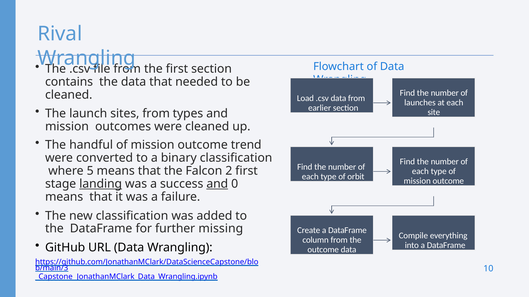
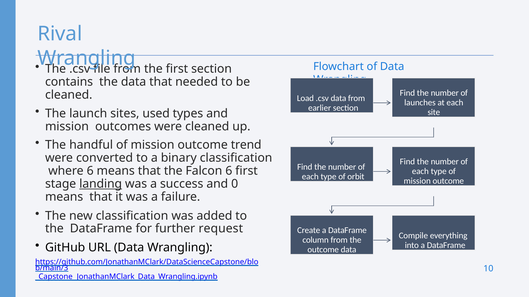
sites from: from -> used
where 5: 5 -> 6
Falcon 2: 2 -> 6
and at (217, 184) underline: present -> none
missing: missing -> request
